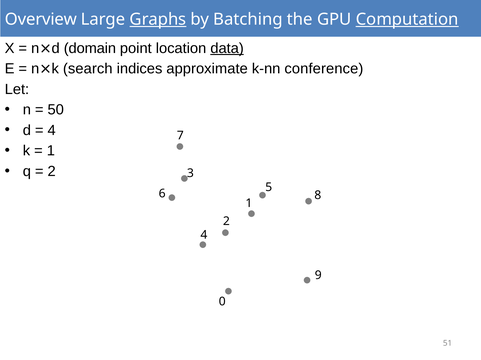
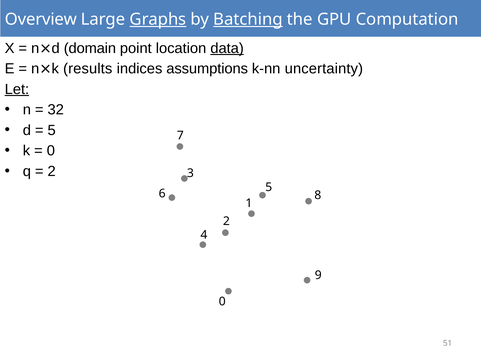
Batching underline: none -> present
Computation underline: present -> none
search: search -> results
approximate: approximate -> assumptions
conference: conference -> uncertainty
Let underline: none -> present
50: 50 -> 32
4 at (52, 131): 4 -> 5
1 at (51, 151): 1 -> 0
